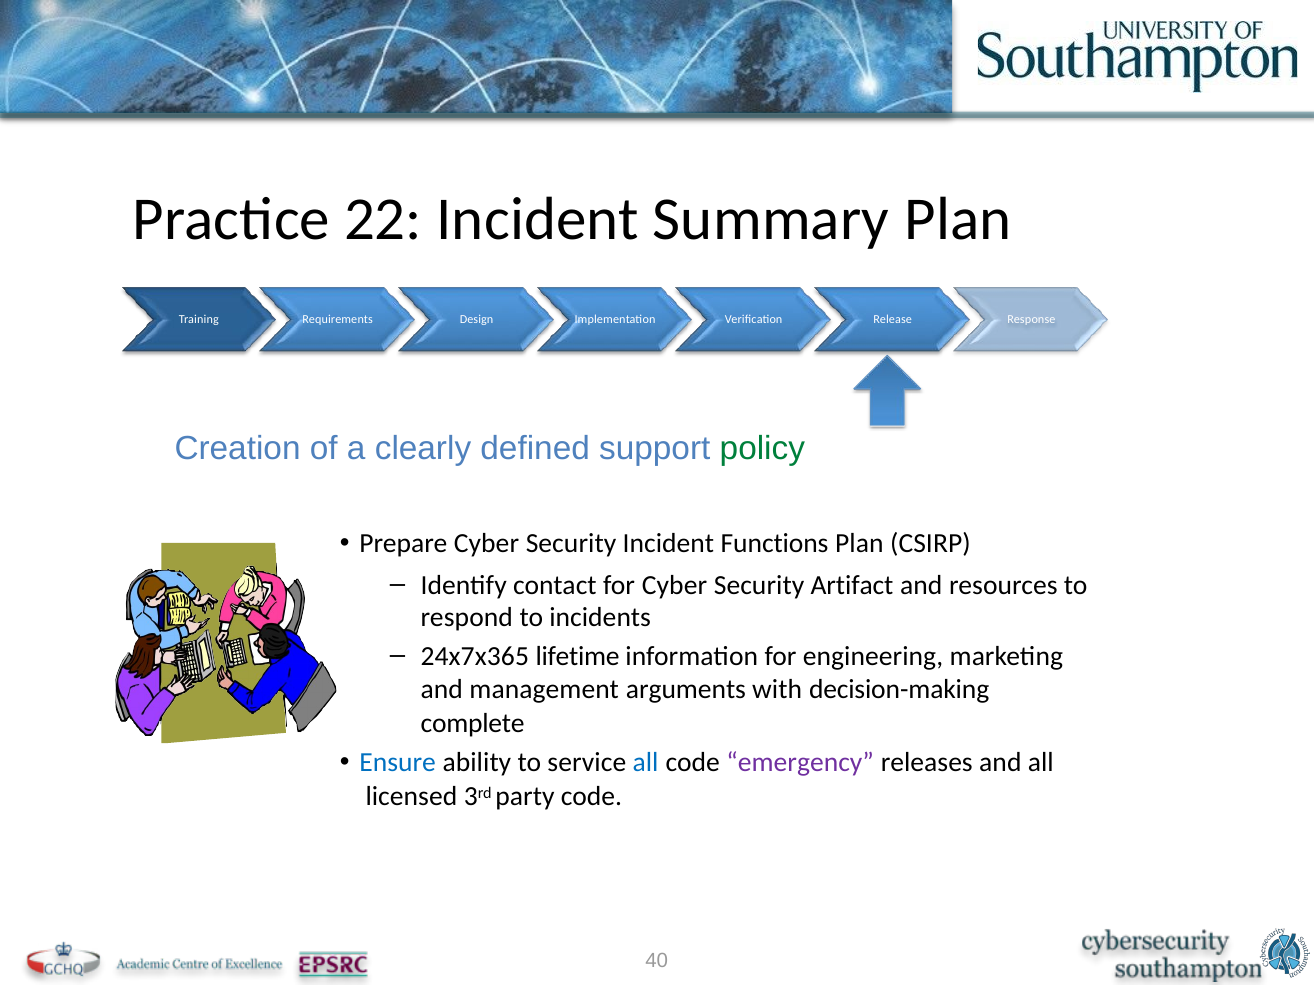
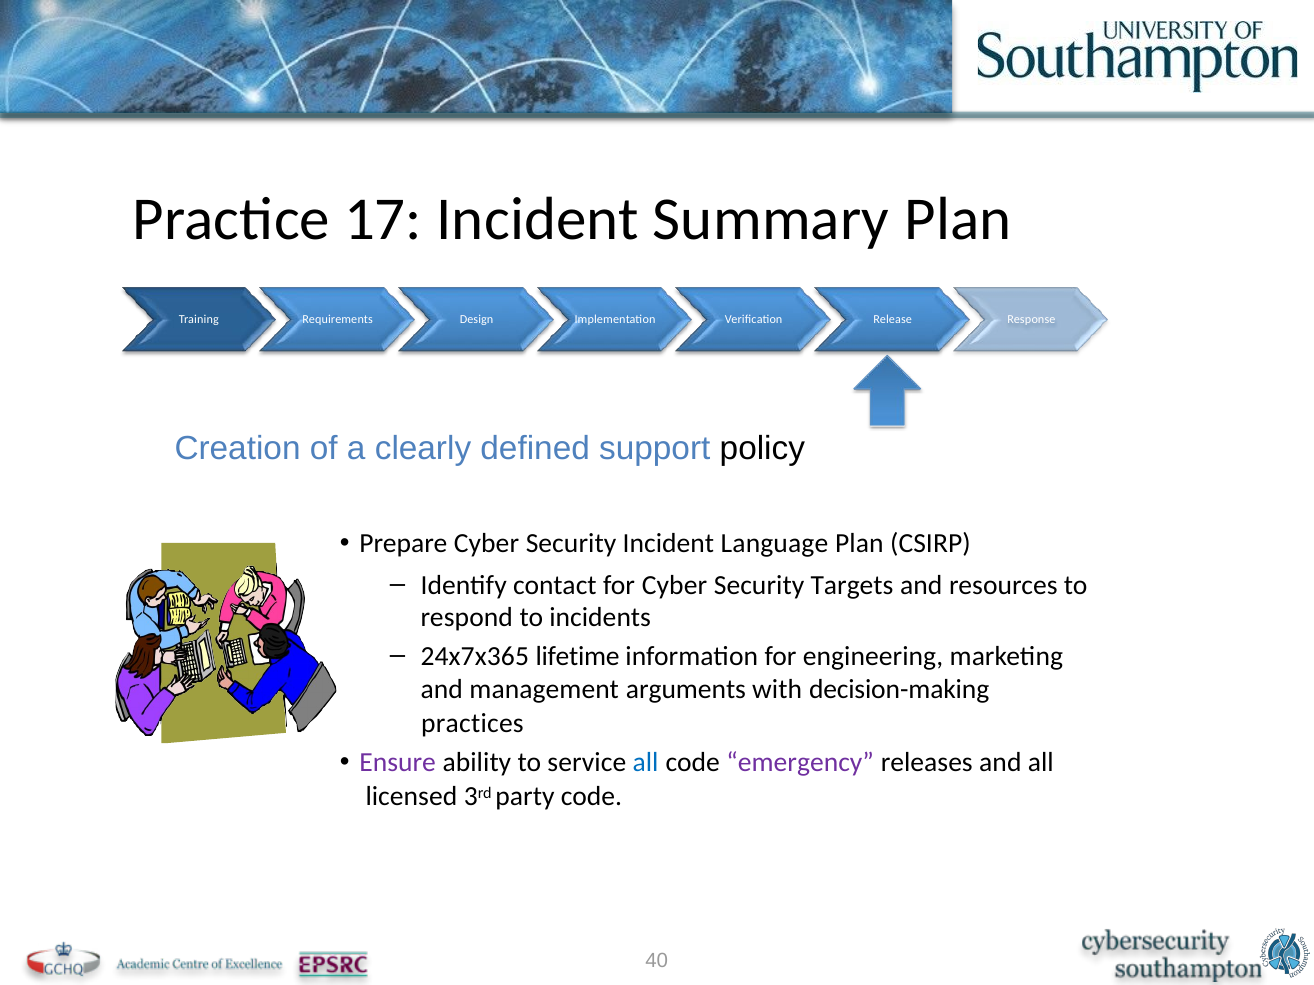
22: 22 -> 17
policy colour: green -> black
Functions: Functions -> Language
Artifact: Artifact -> Targets
complete: complete -> practices
Ensure colour: blue -> purple
